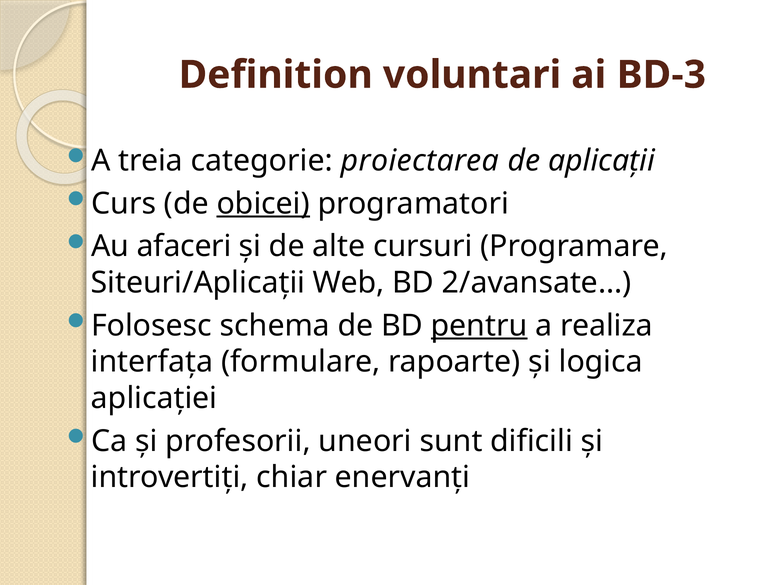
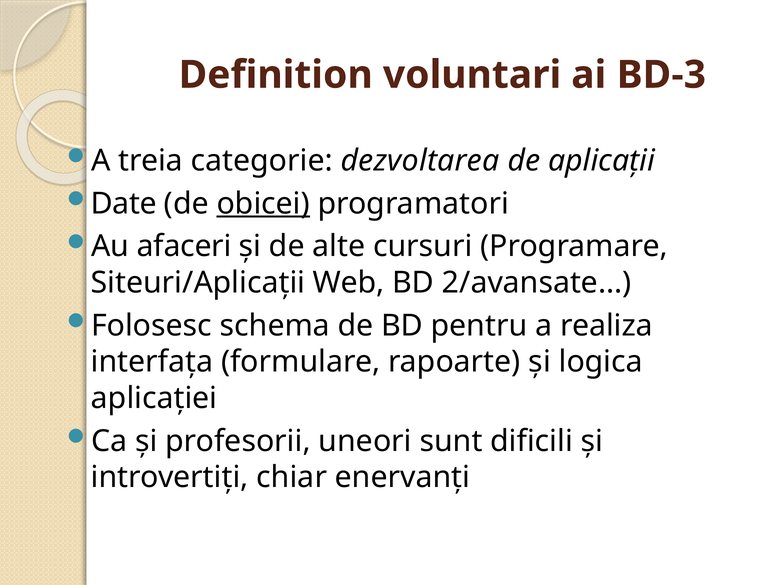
proiectarea: proiectarea -> dezvoltarea
Curs: Curs -> Date
pentru underline: present -> none
